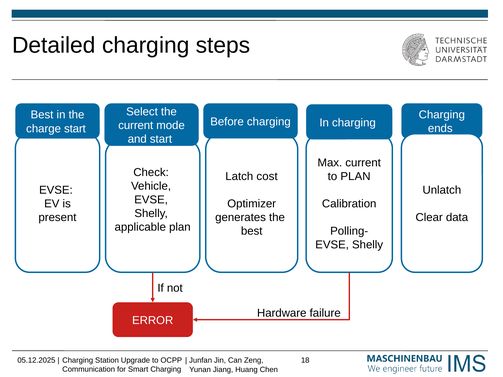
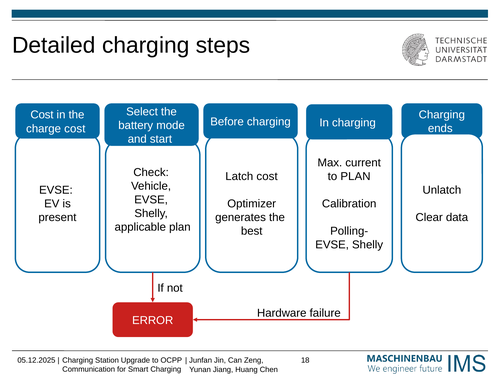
Best at (42, 115): Best -> Cost
current at (136, 125): current -> battery
charge start: start -> cost
